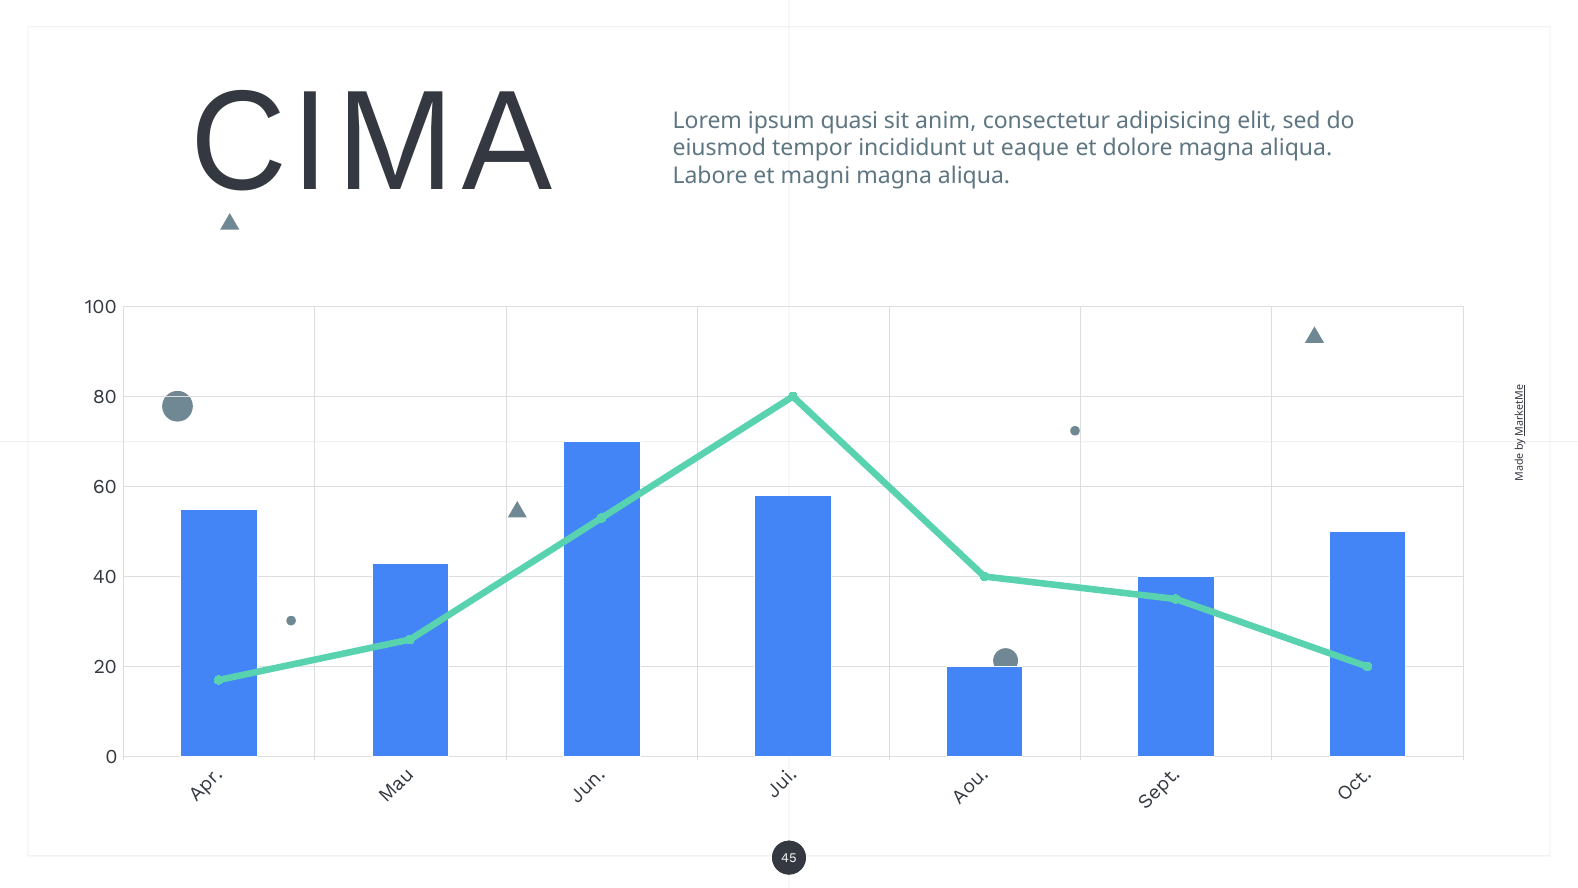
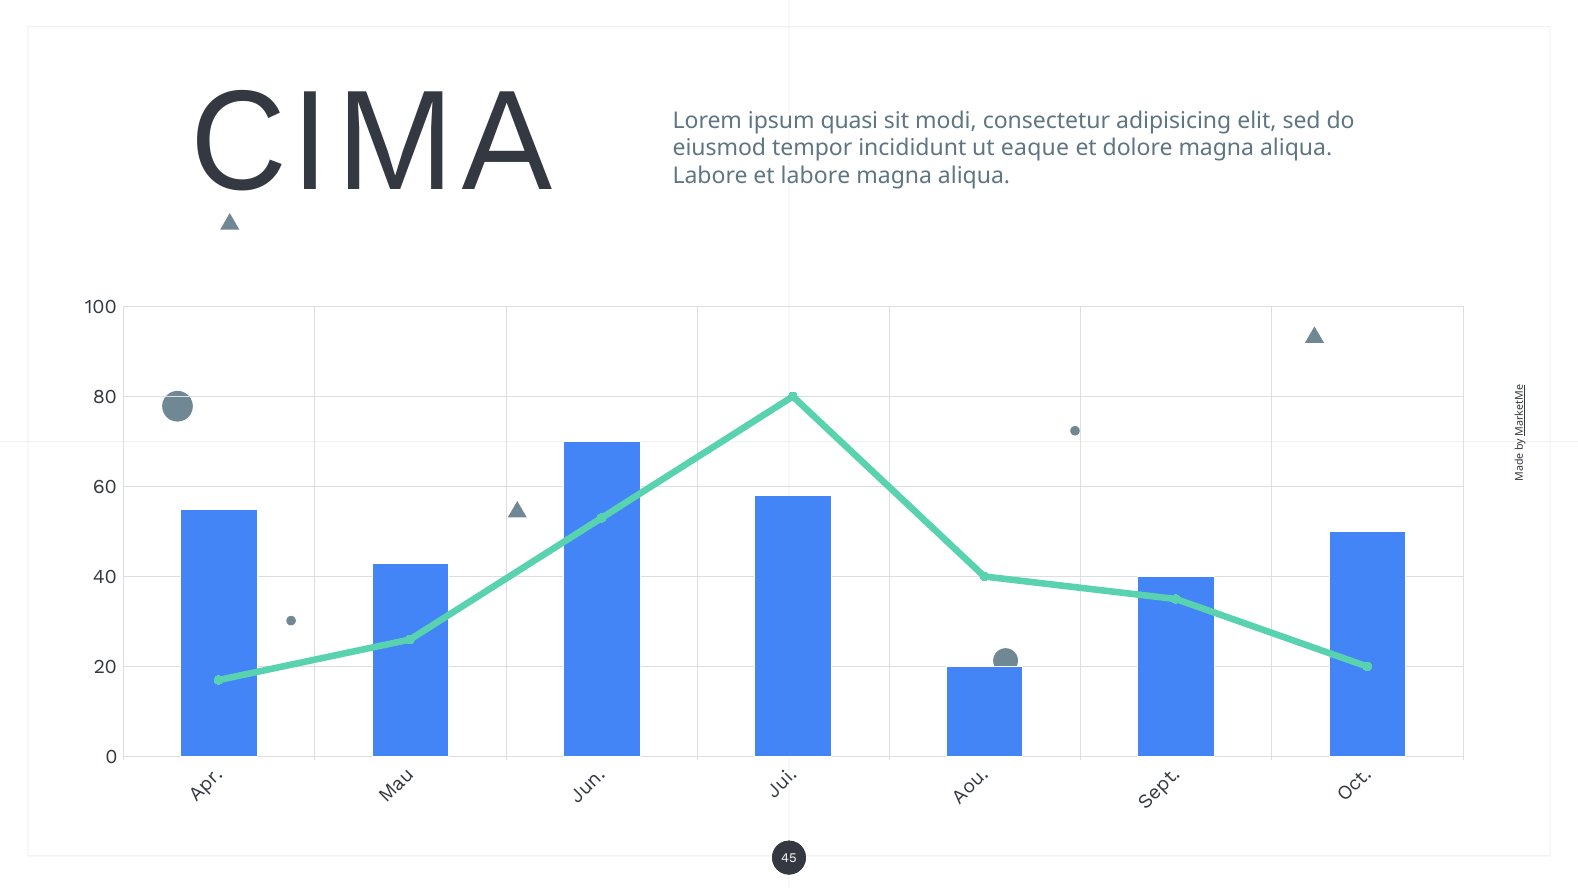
anim: anim -> modi
et magni: magni -> labore
